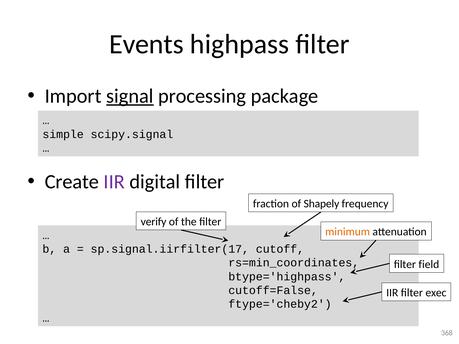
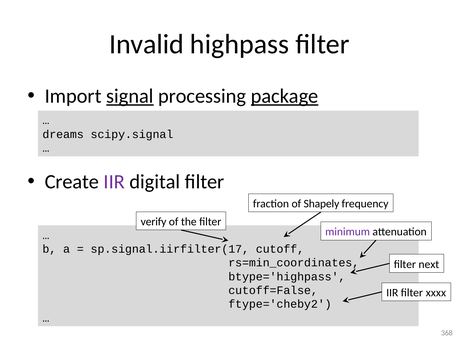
Events: Events -> Invalid
package underline: none -> present
simple: simple -> dreams
minimum colour: orange -> purple
field: field -> next
exec: exec -> xxxx
